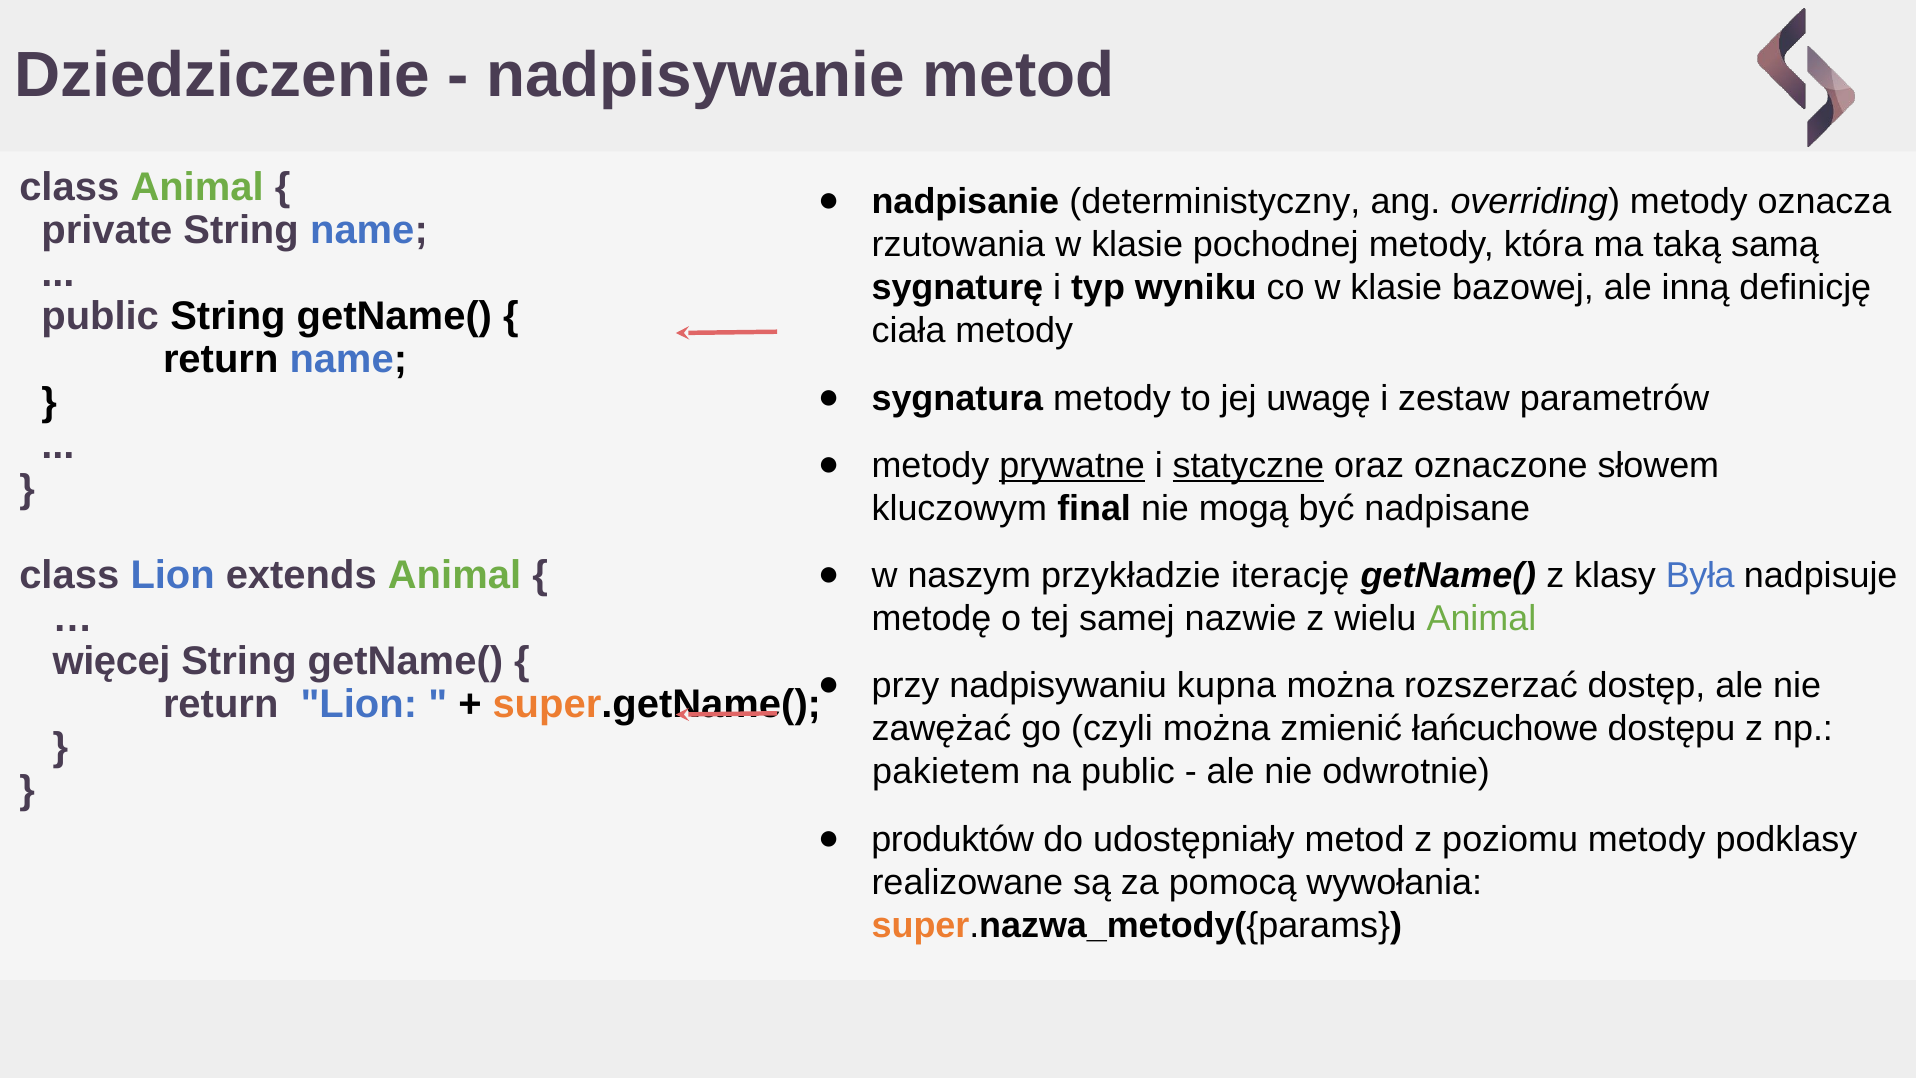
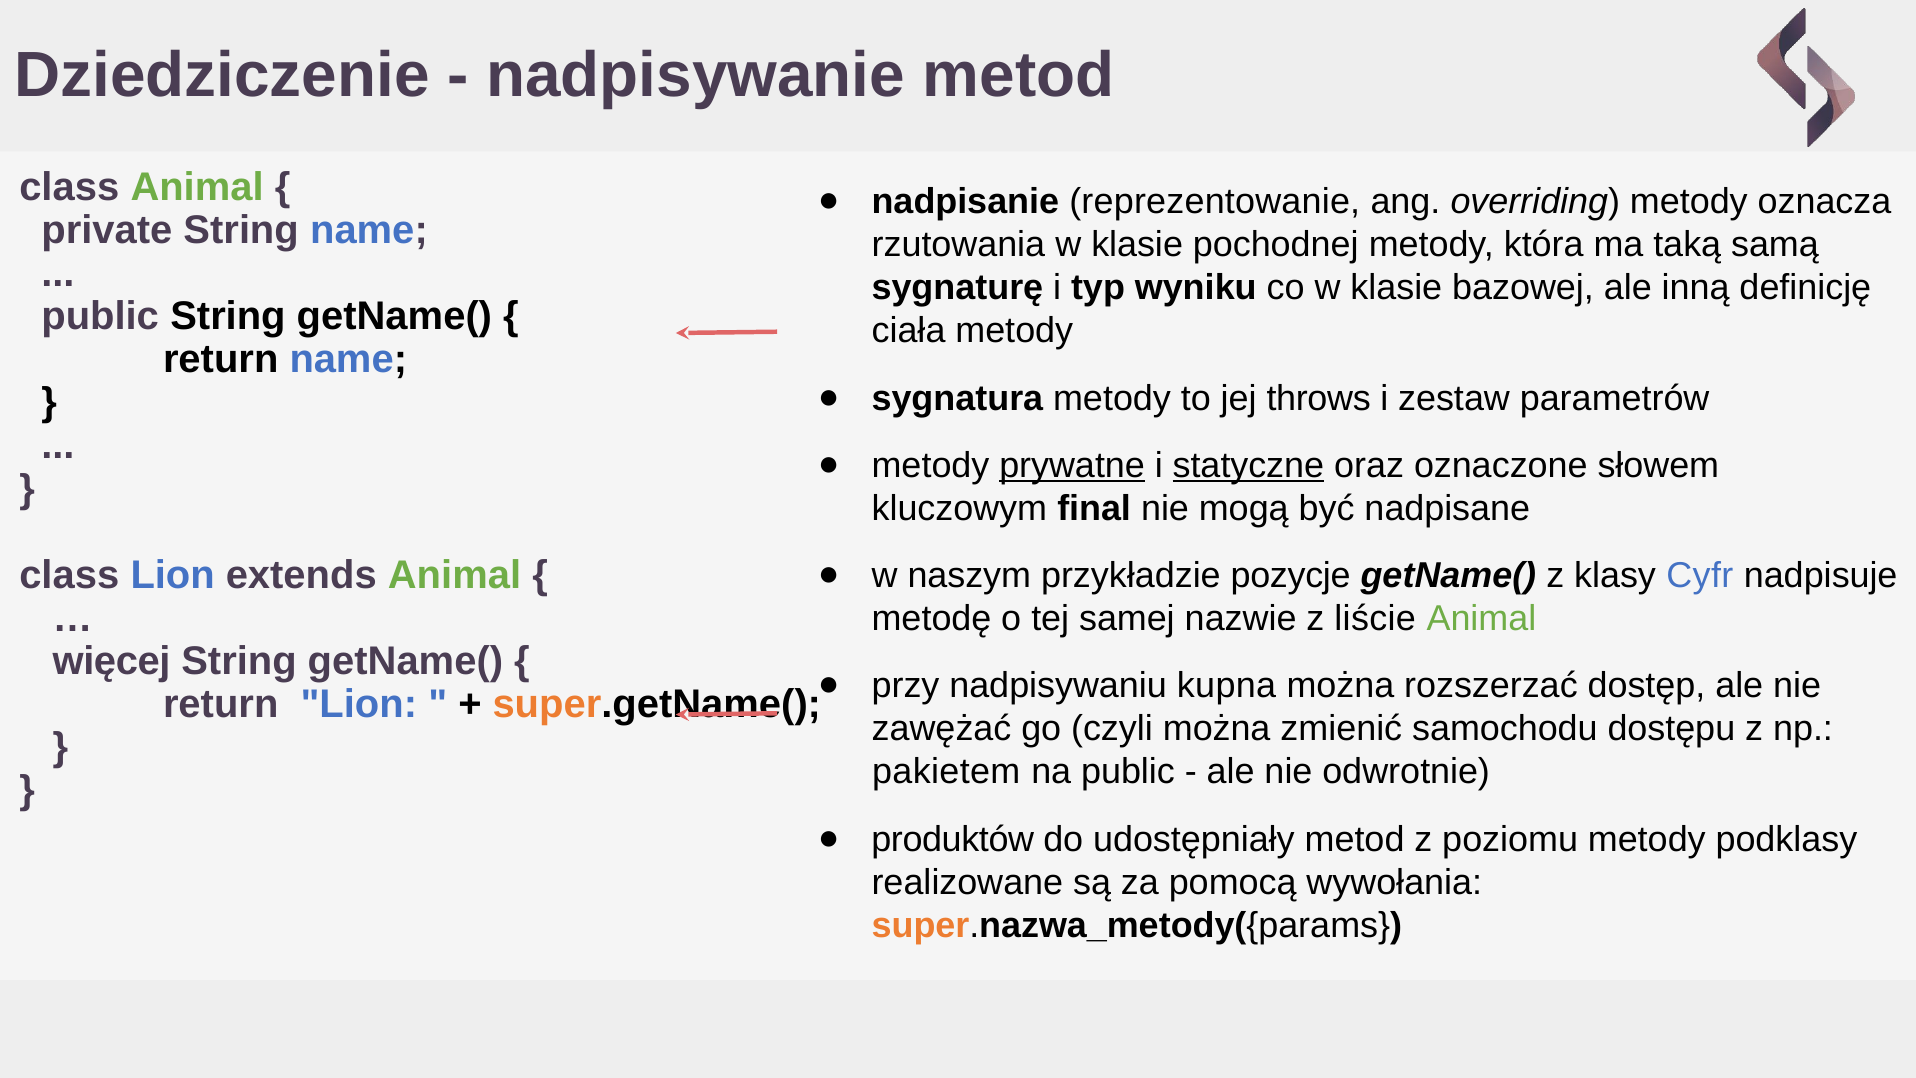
deterministyczny: deterministyczny -> reprezentowanie
uwagę: uwagę -> throws
iterację: iterację -> pozycje
Była: Była -> Cyfr
wielu: wielu -> liście
łańcuchowe: łańcuchowe -> samochodu
